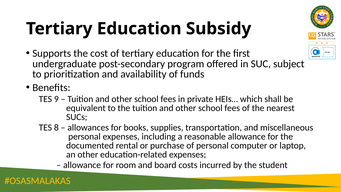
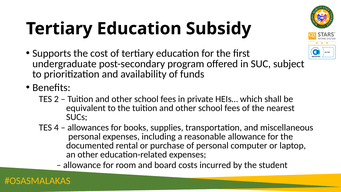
9: 9 -> 2
8: 8 -> 4
